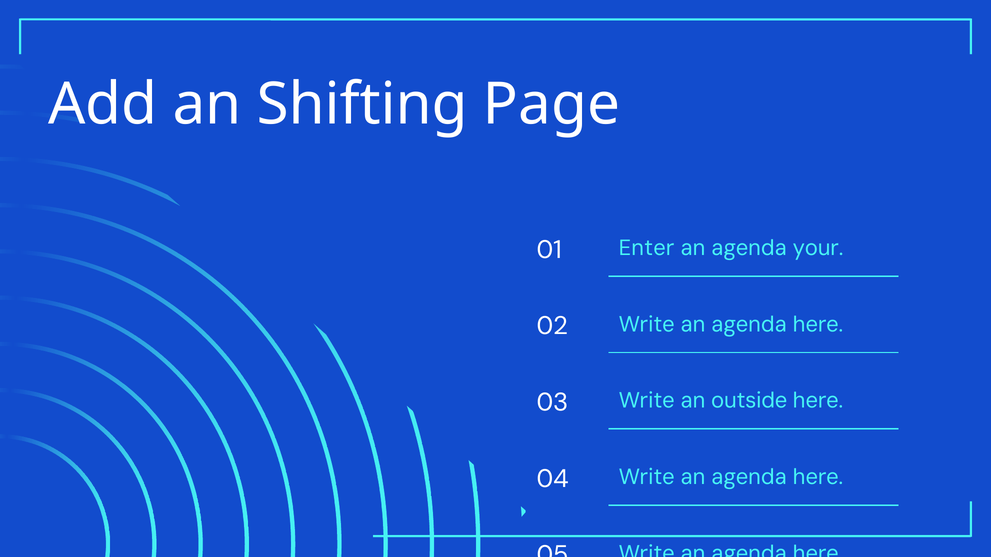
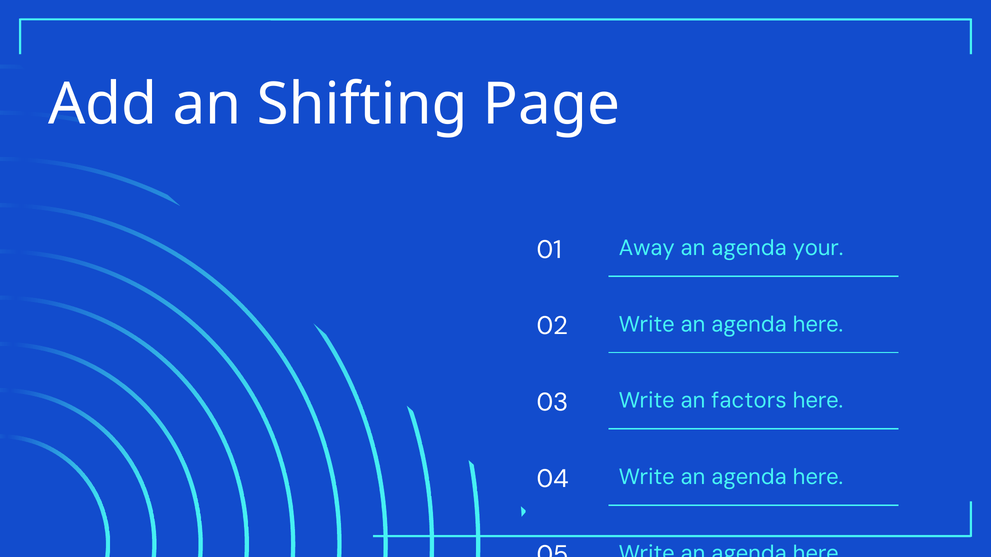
Enter: Enter -> Away
outside: outside -> factors
